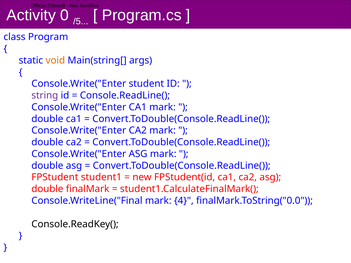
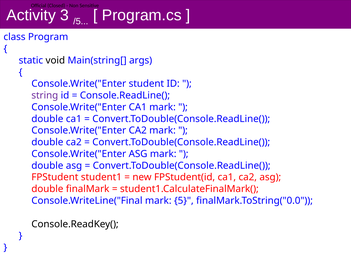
0: 0 -> 3
void colour: orange -> black
4: 4 -> 5
